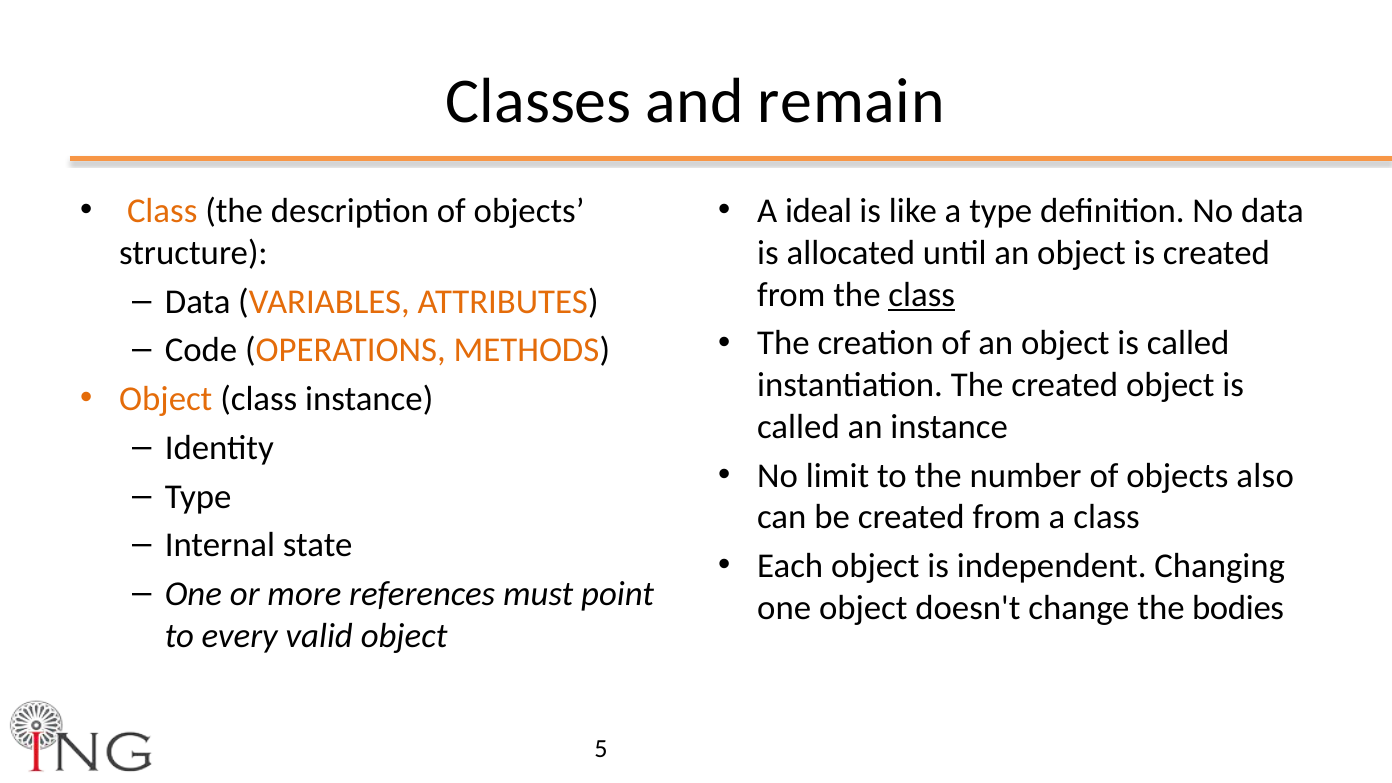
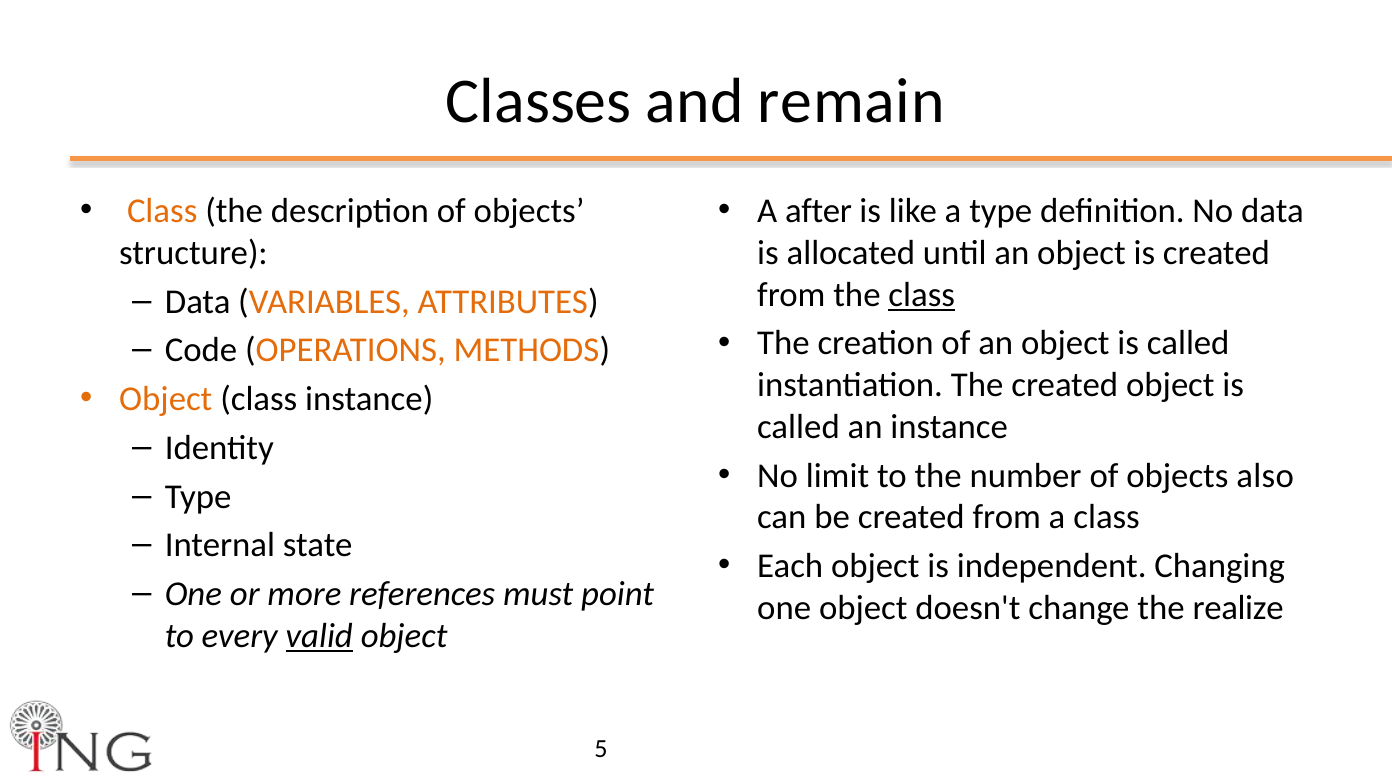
ideal: ideal -> after
bodies: bodies -> realize
valid underline: none -> present
